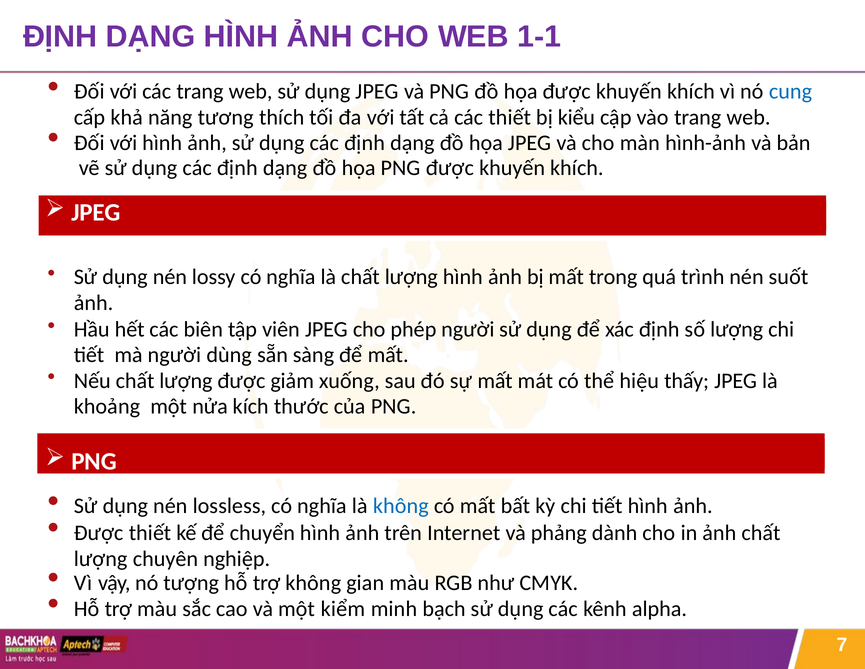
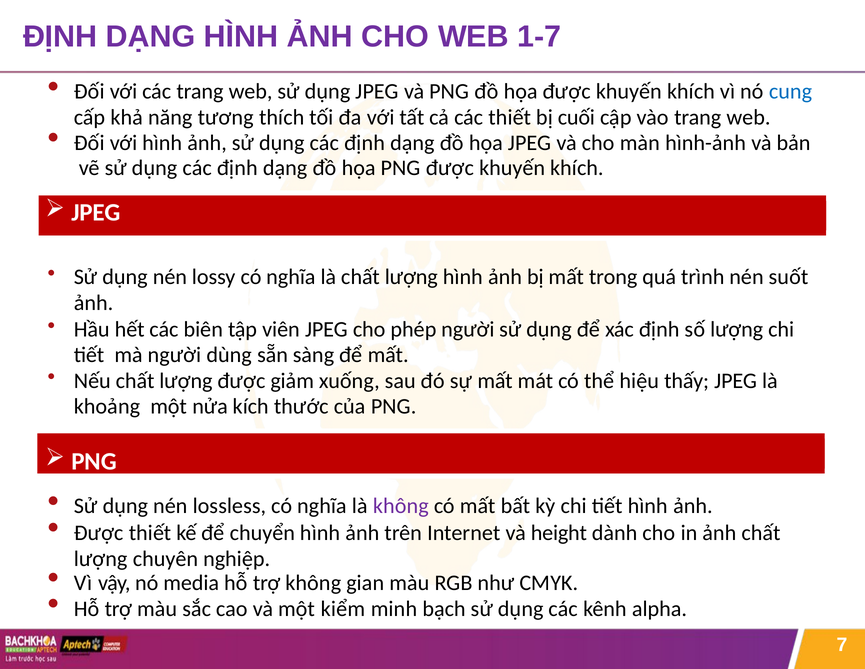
1-1: 1-1 -> 1-7
kiểu: kiểu -> cuối
không at (401, 506) colour: blue -> purple
phảng: phảng -> height
tượng: tượng -> media
